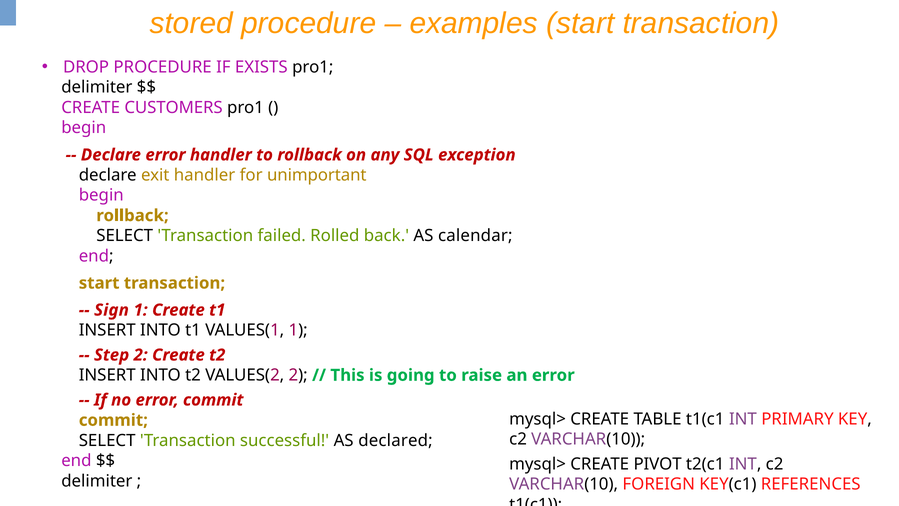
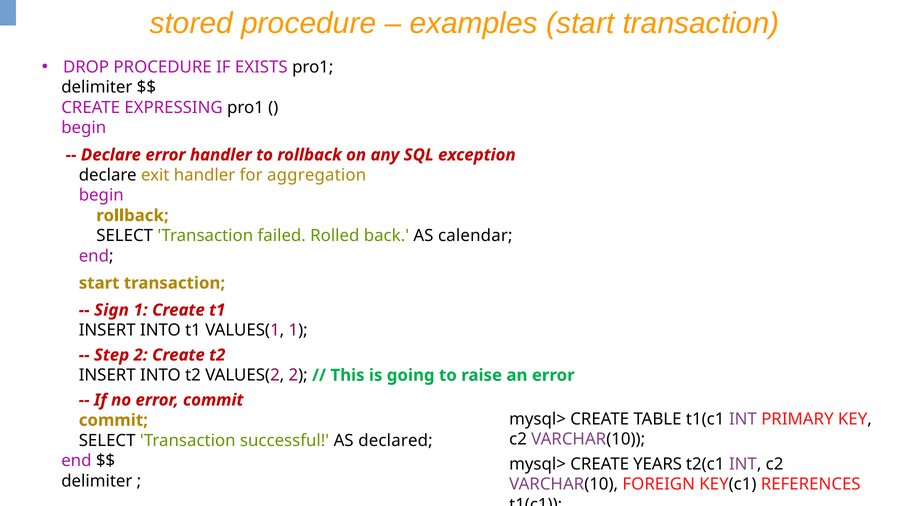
CUSTOMERS: CUSTOMERS -> EXPRESSING
unimportant: unimportant -> aggregation
PIVOT: PIVOT -> YEARS
